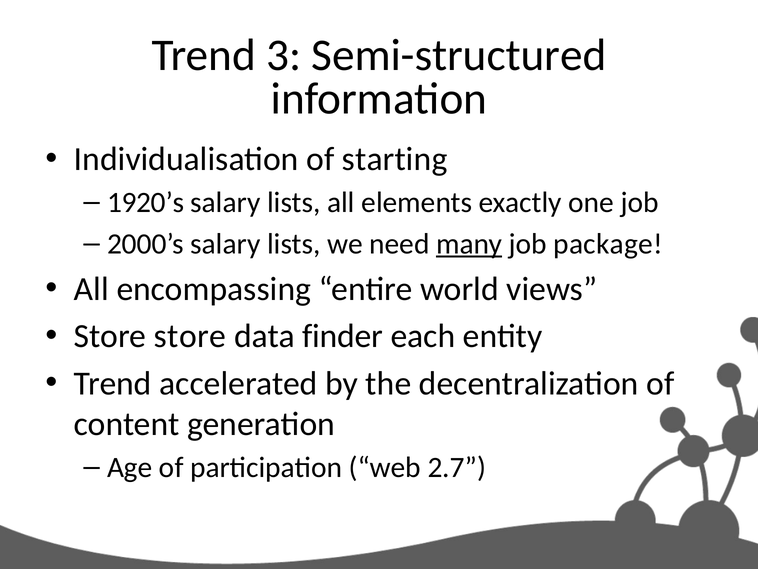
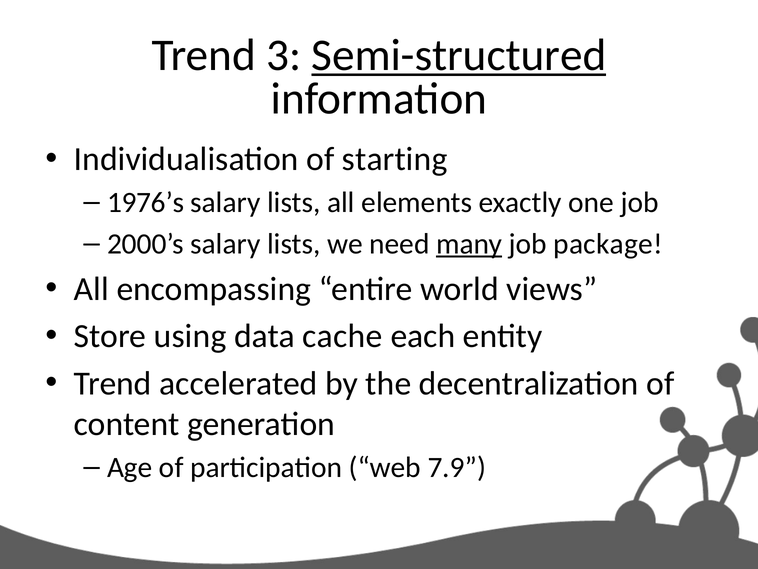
Semi-structured underline: none -> present
1920’s: 1920’s -> 1976’s
Store store: store -> using
finder: finder -> cache
2.7: 2.7 -> 7.9
